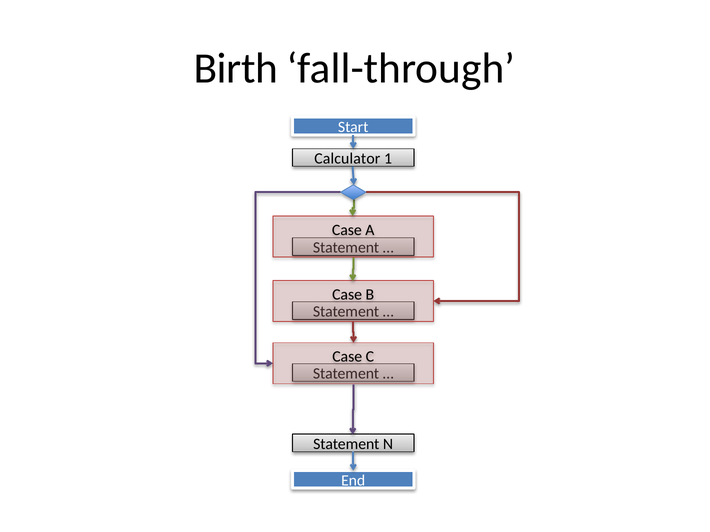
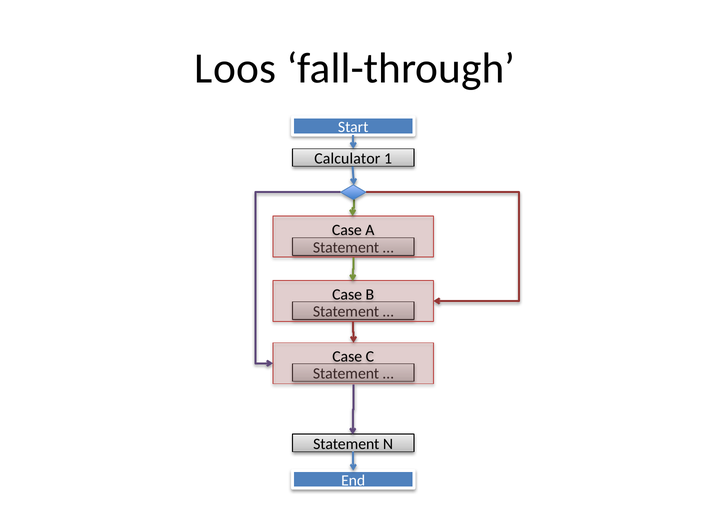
Birth: Birth -> Loos
